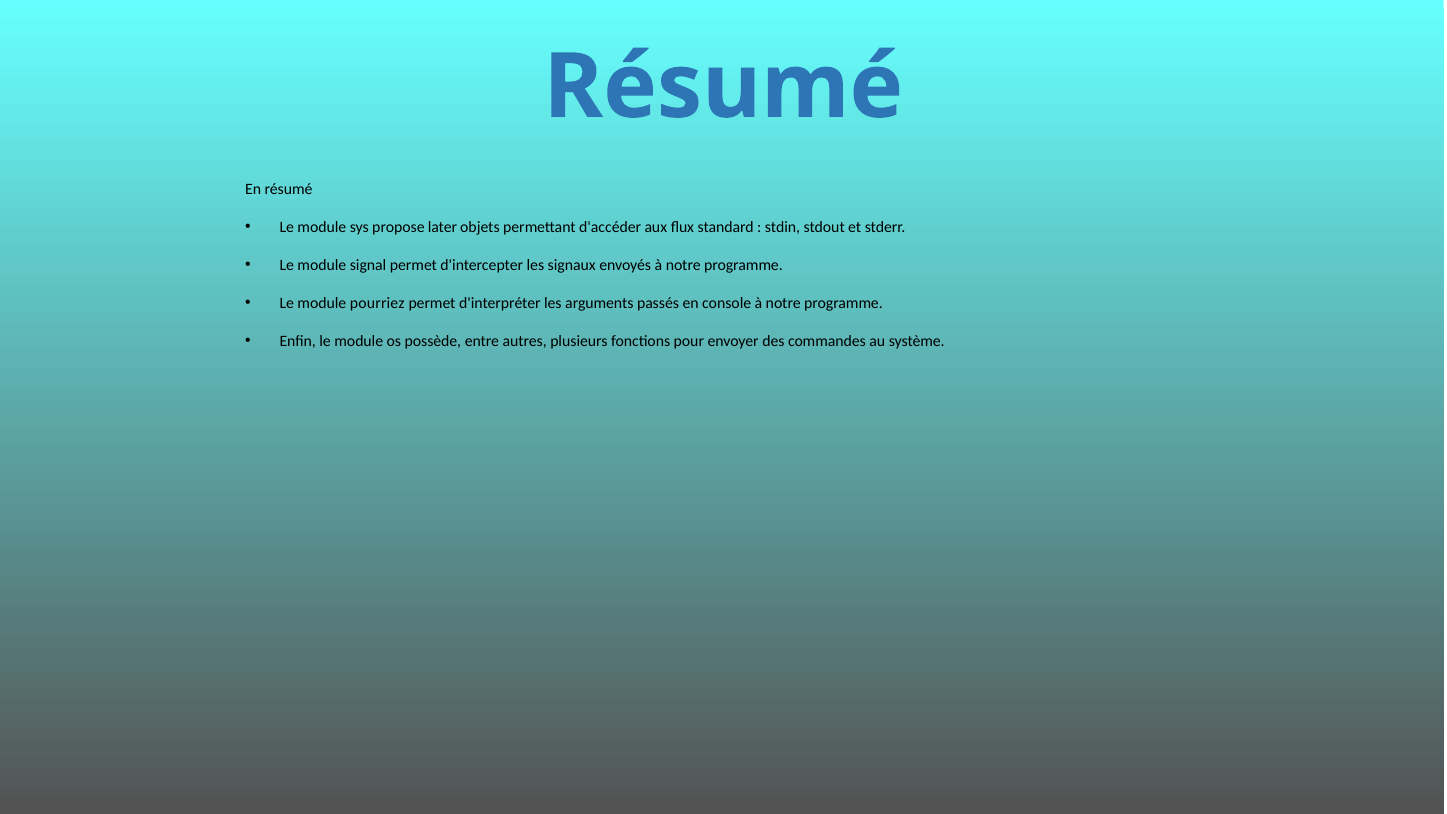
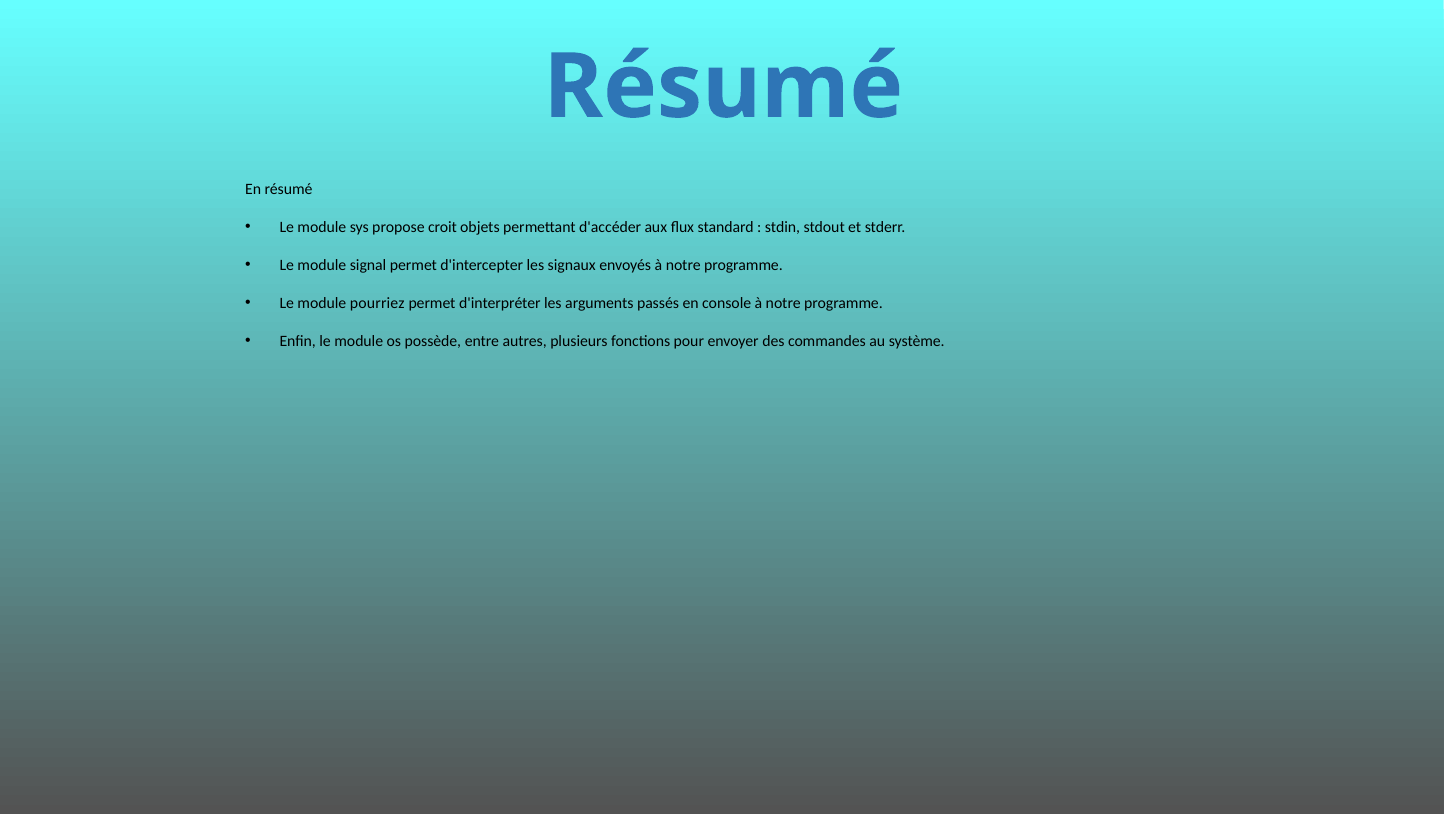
later: later -> croit
